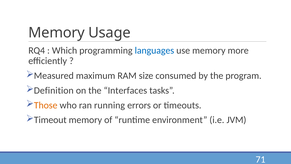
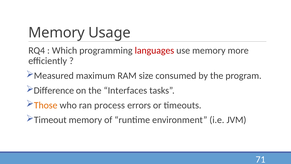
languages colour: blue -> red
Definition: Definition -> Difference
running: running -> process
